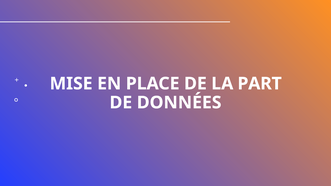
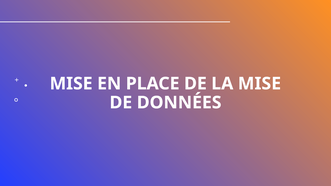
LA PART: PART -> MISE
